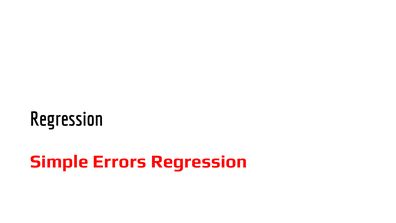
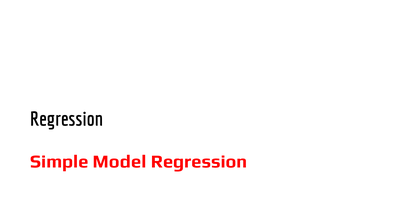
Errors: Errors -> Model
